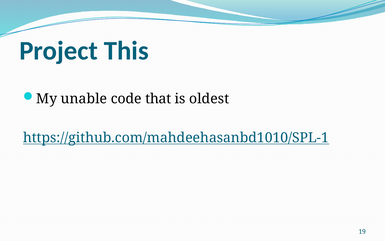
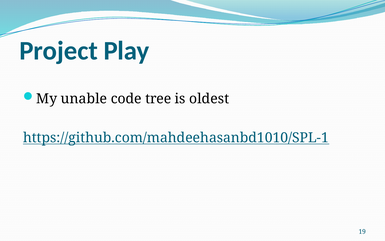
This: This -> Play
that: that -> tree
